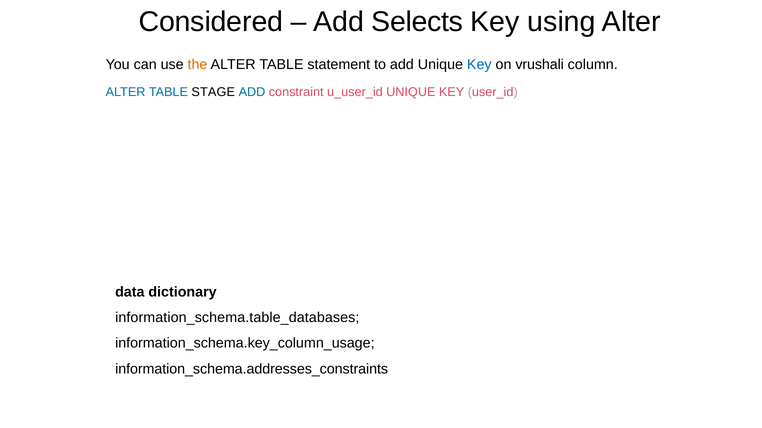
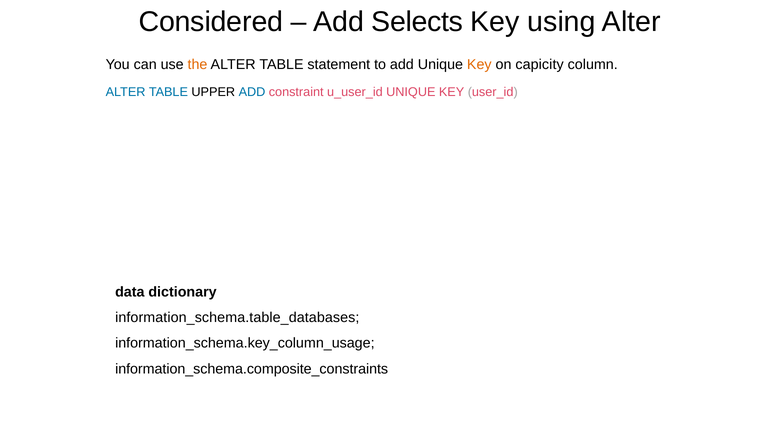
Key at (479, 65) colour: blue -> orange
vrushali: vrushali -> capicity
STAGE: STAGE -> UPPER
information_schema.addresses_constraints: information_schema.addresses_constraints -> information_schema.composite_constraints
